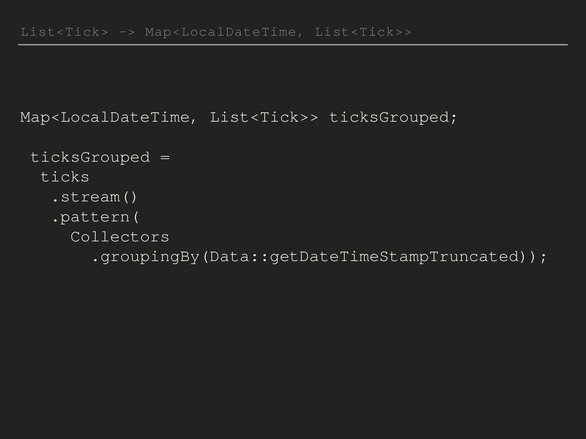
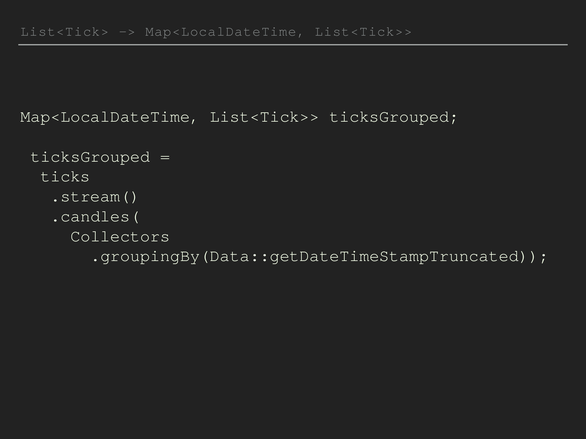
.pattern(: .pattern( -> .candles(
